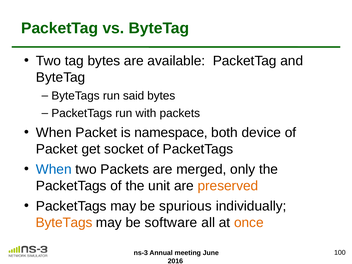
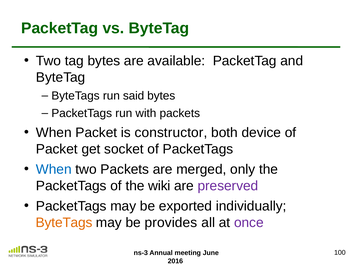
namespace: namespace -> constructor
unit: unit -> wiki
preserved colour: orange -> purple
spurious: spurious -> exported
software: software -> provides
once colour: orange -> purple
